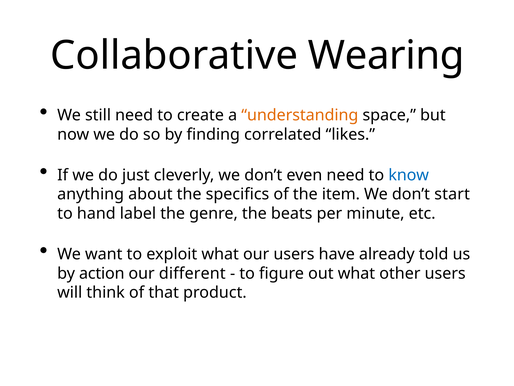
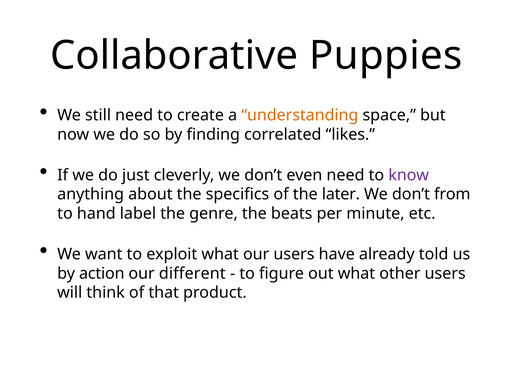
Wearing: Wearing -> Puppies
know colour: blue -> purple
item: item -> later
start: start -> from
